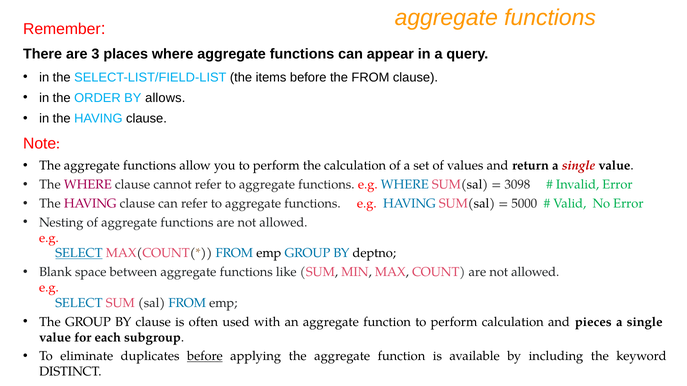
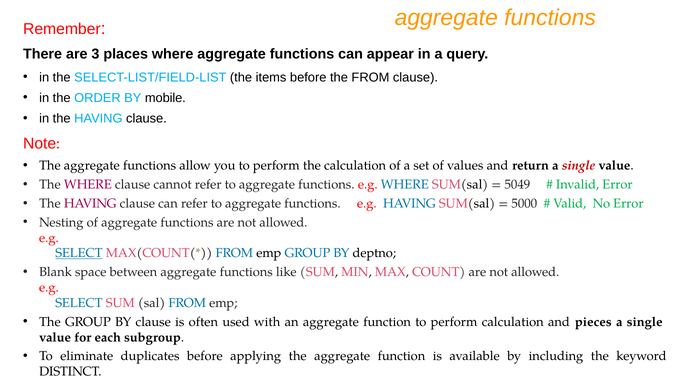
allows: allows -> mobile
3098: 3098 -> 5049
before at (205, 357) underline: present -> none
